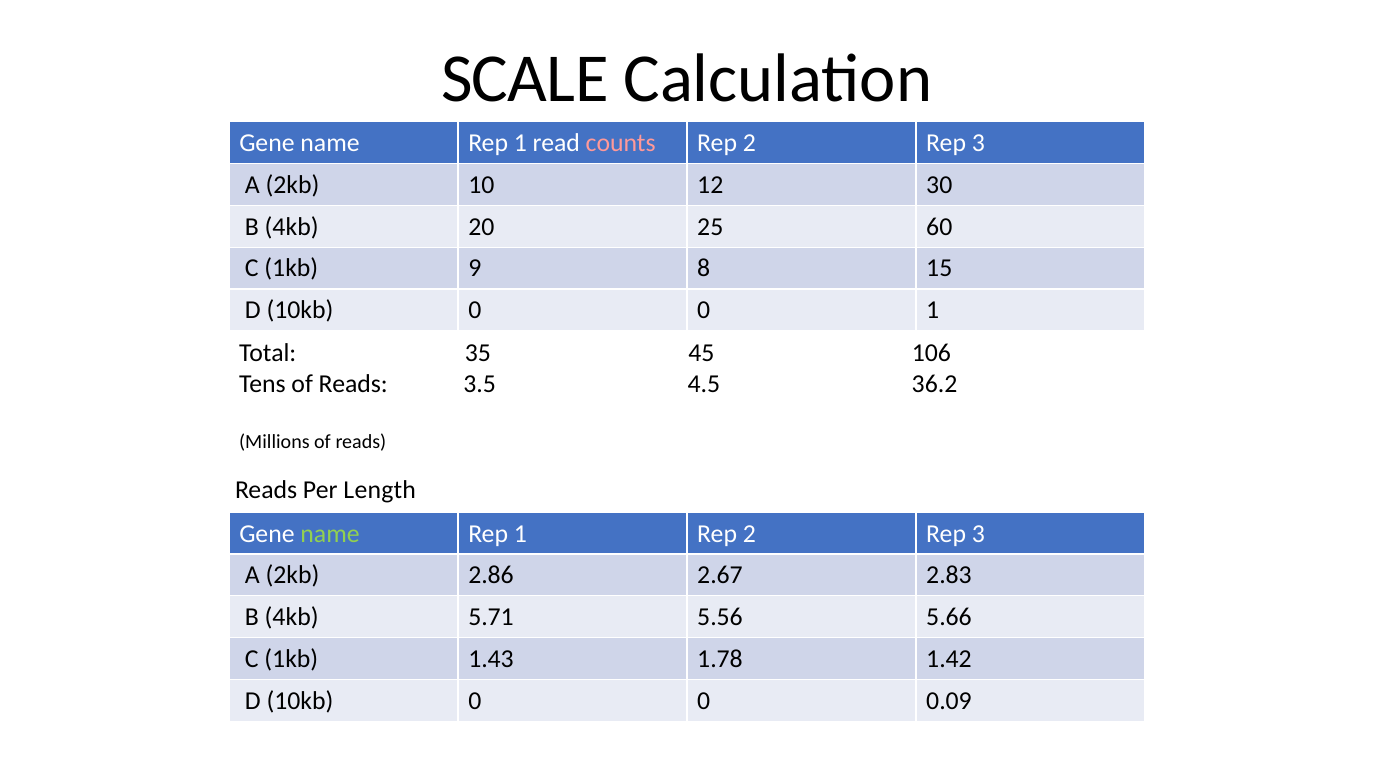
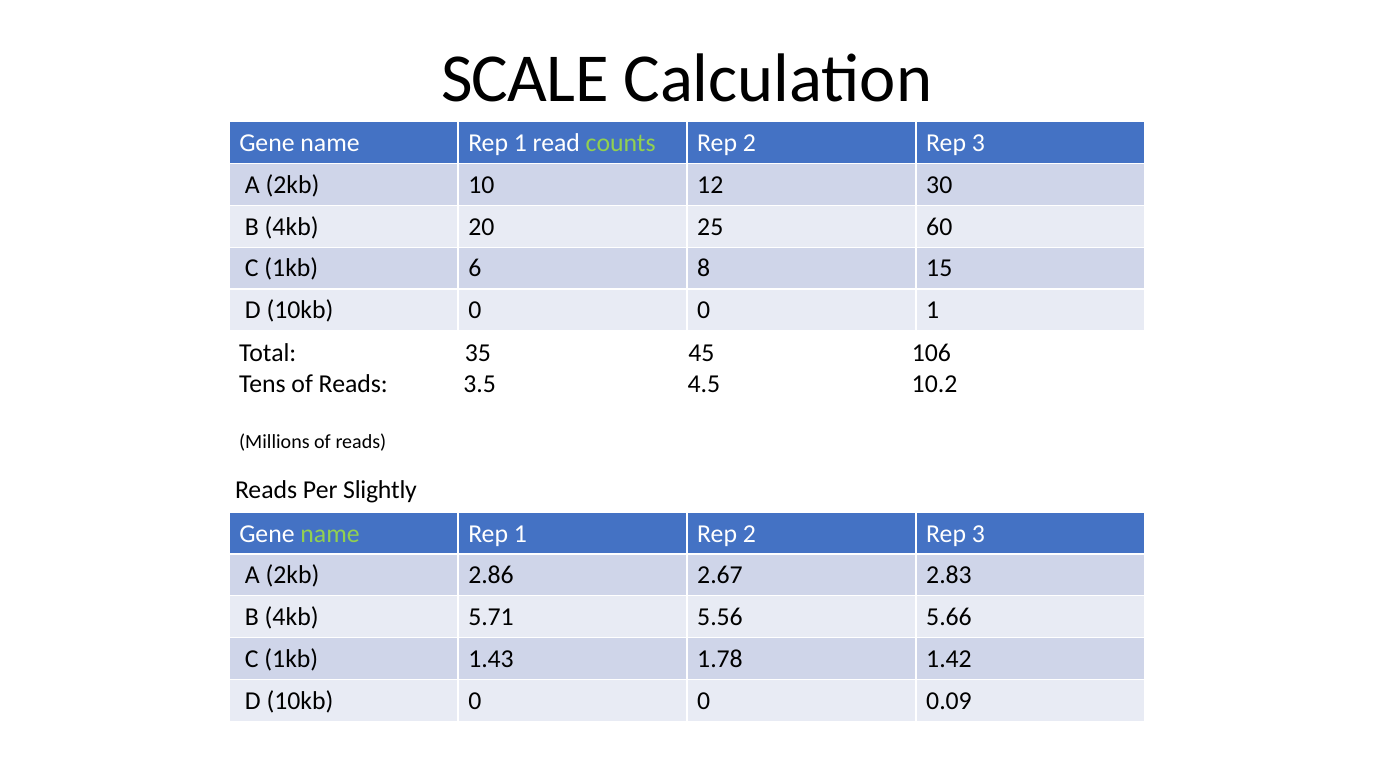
counts colour: pink -> light green
9: 9 -> 6
36.2: 36.2 -> 10.2
Length: Length -> Slightly
